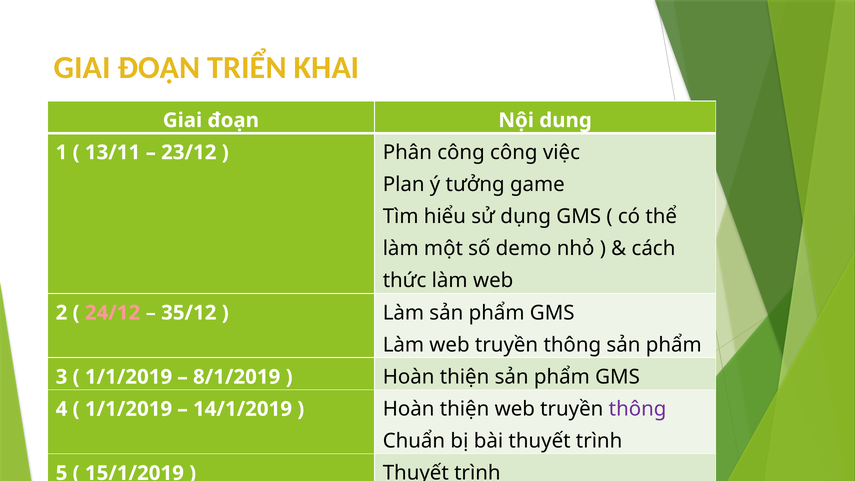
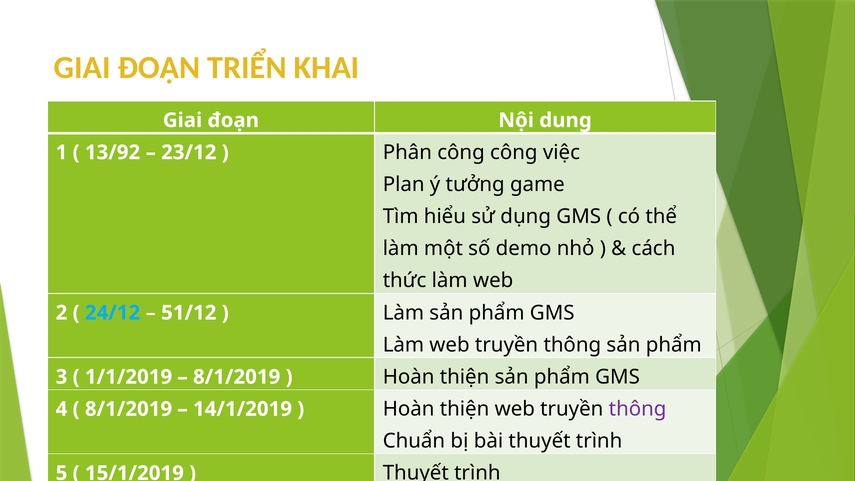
13/11: 13/11 -> 13/92
24/12 colour: pink -> light blue
35/12: 35/12 -> 51/12
1/1/2019 at (129, 409): 1/1/2019 -> 8/1/2019
